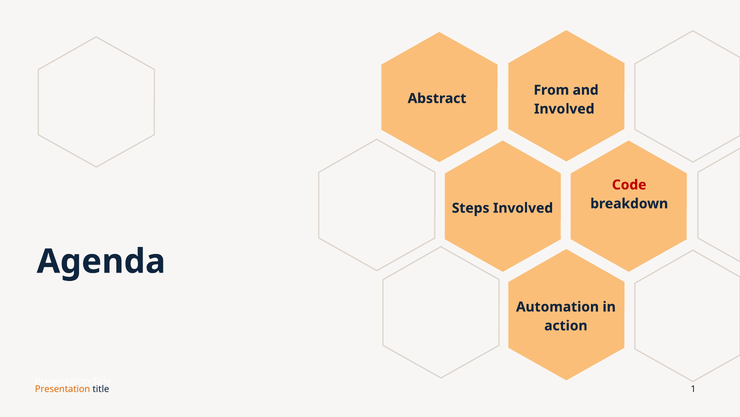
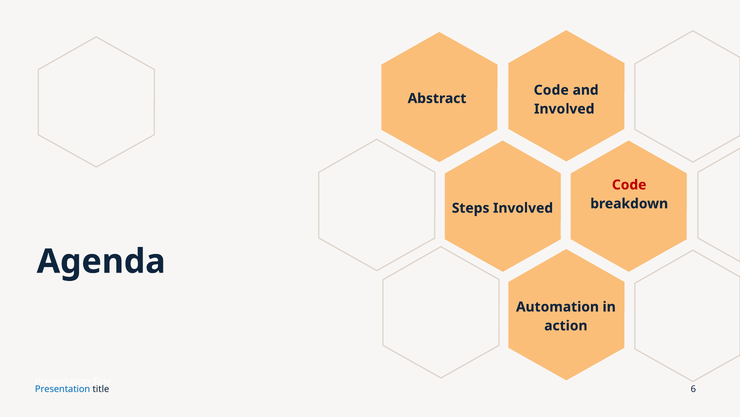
From at (551, 90): From -> Code
Presentation at (63, 388) colour: orange -> blue
1: 1 -> 6
